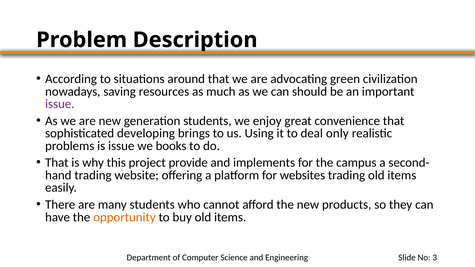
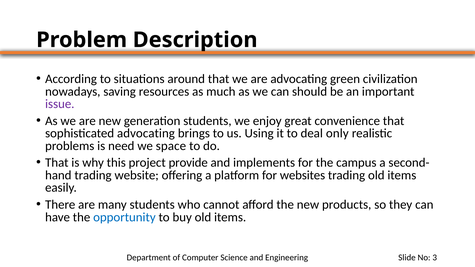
sophisticated developing: developing -> advocating
is issue: issue -> need
books: books -> space
opportunity colour: orange -> blue
